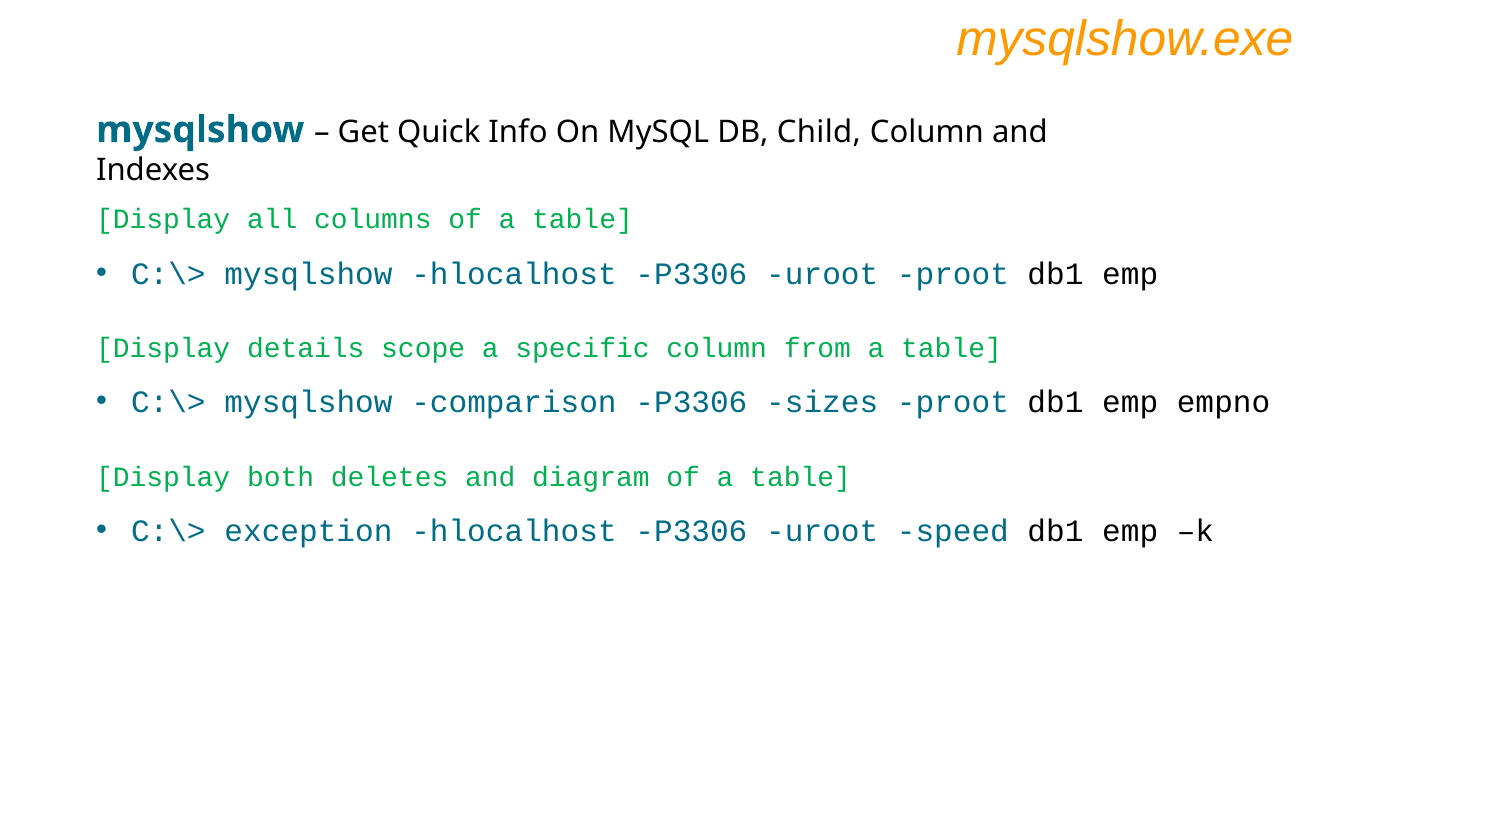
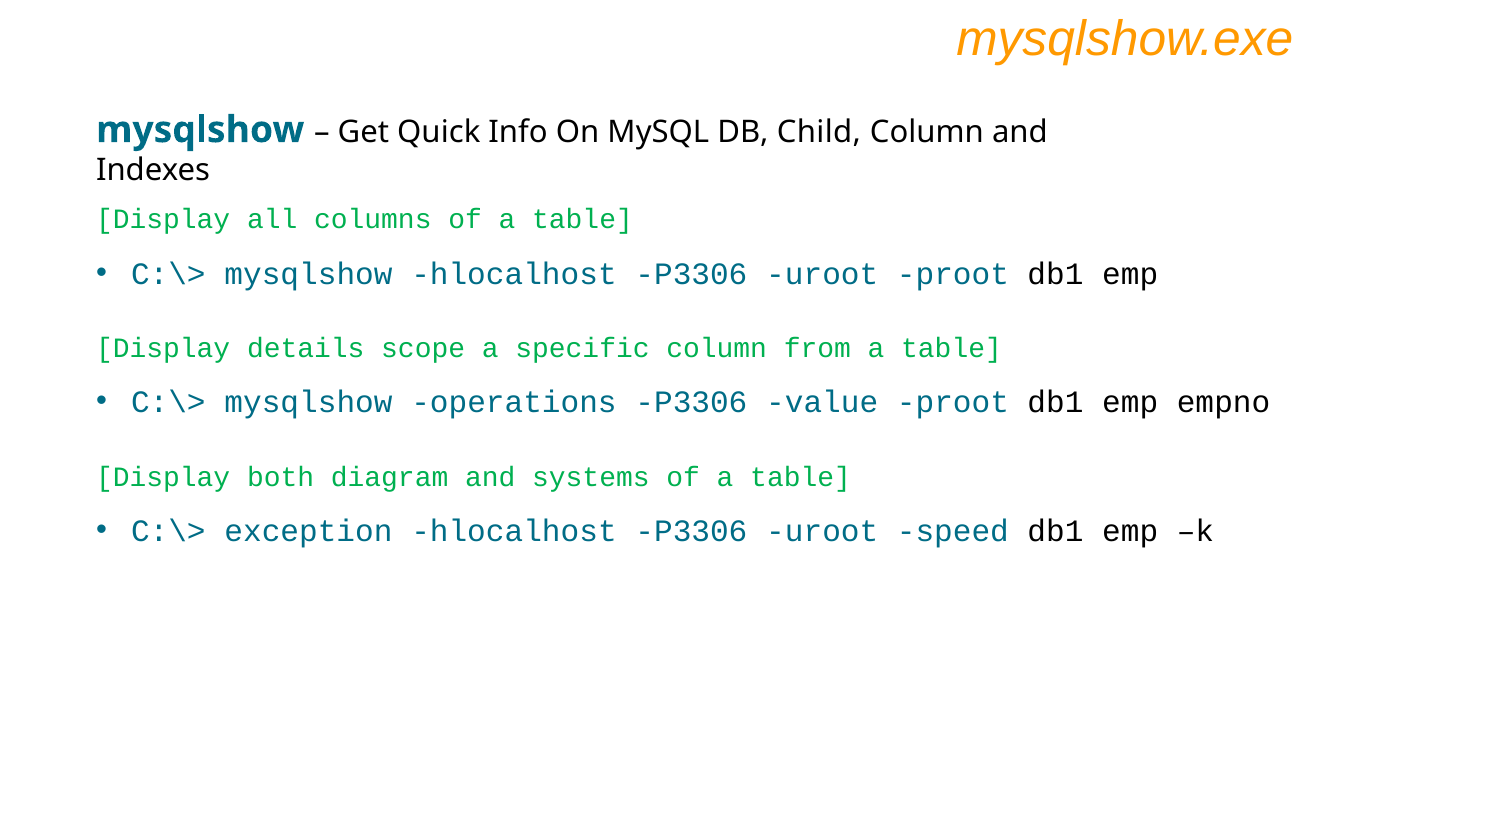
comparison: comparison -> operations
sizes: sizes -> value
deletes: deletes -> diagram
diagram: diagram -> systems
